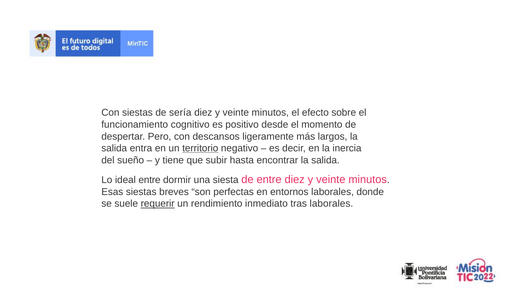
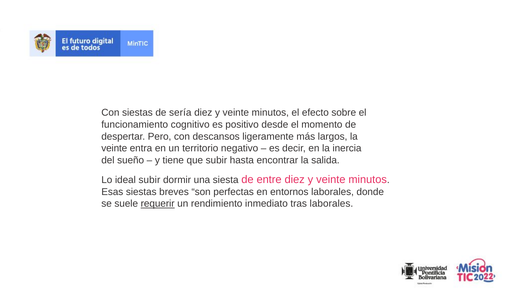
salida at (114, 148): salida -> veinte
territorio underline: present -> none
ideal entre: entre -> subir
